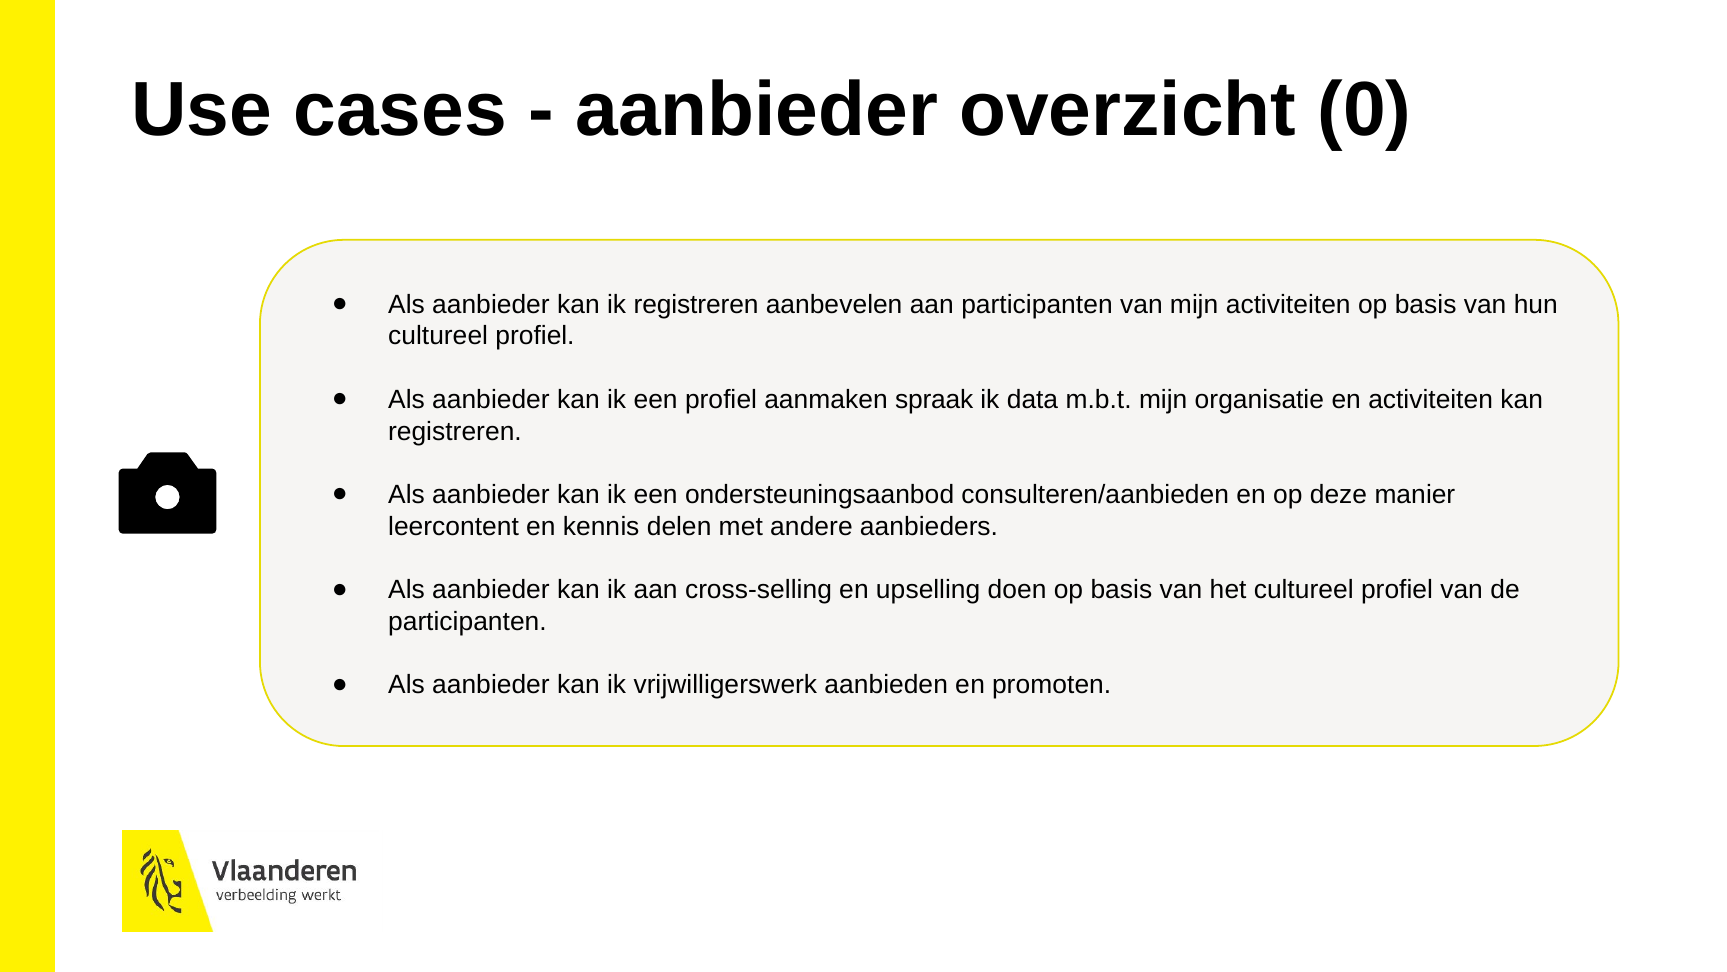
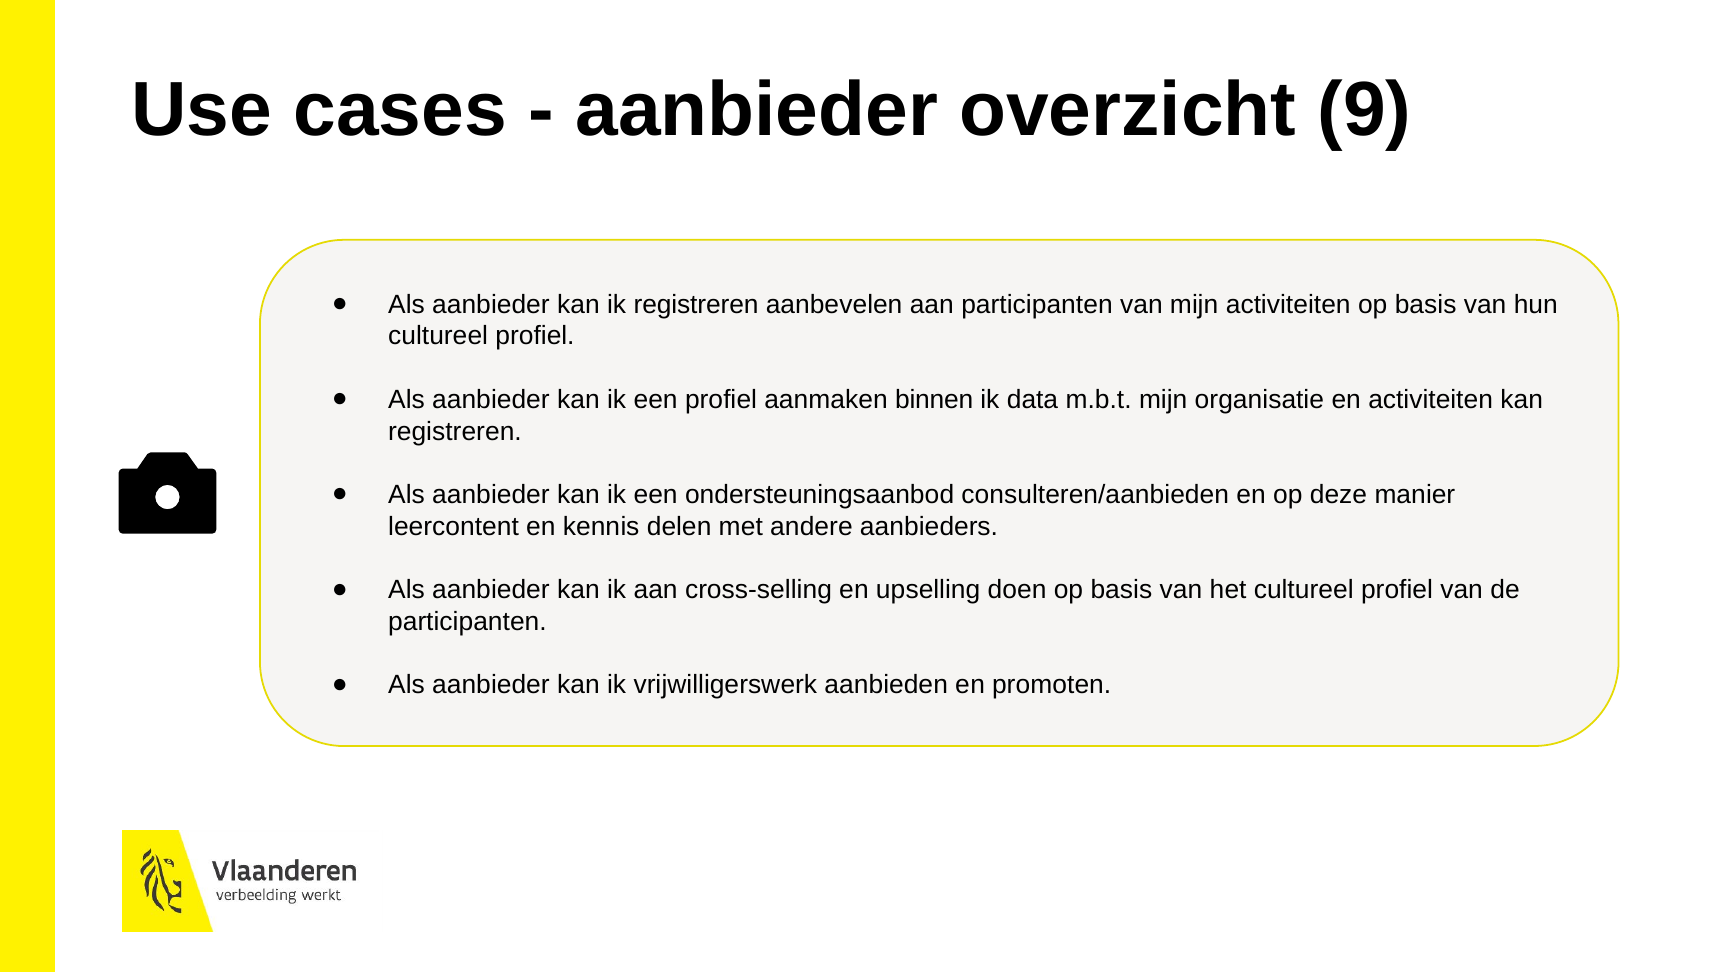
0: 0 -> 9
spraak: spraak -> binnen
